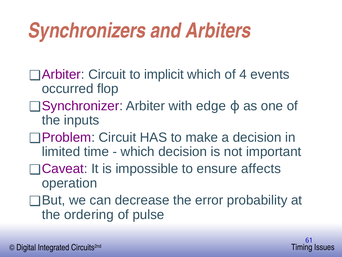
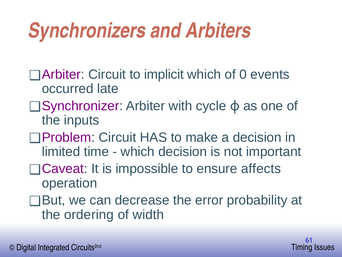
4: 4 -> 0
flop: flop -> late
edge: edge -> cycle
pulse: pulse -> width
